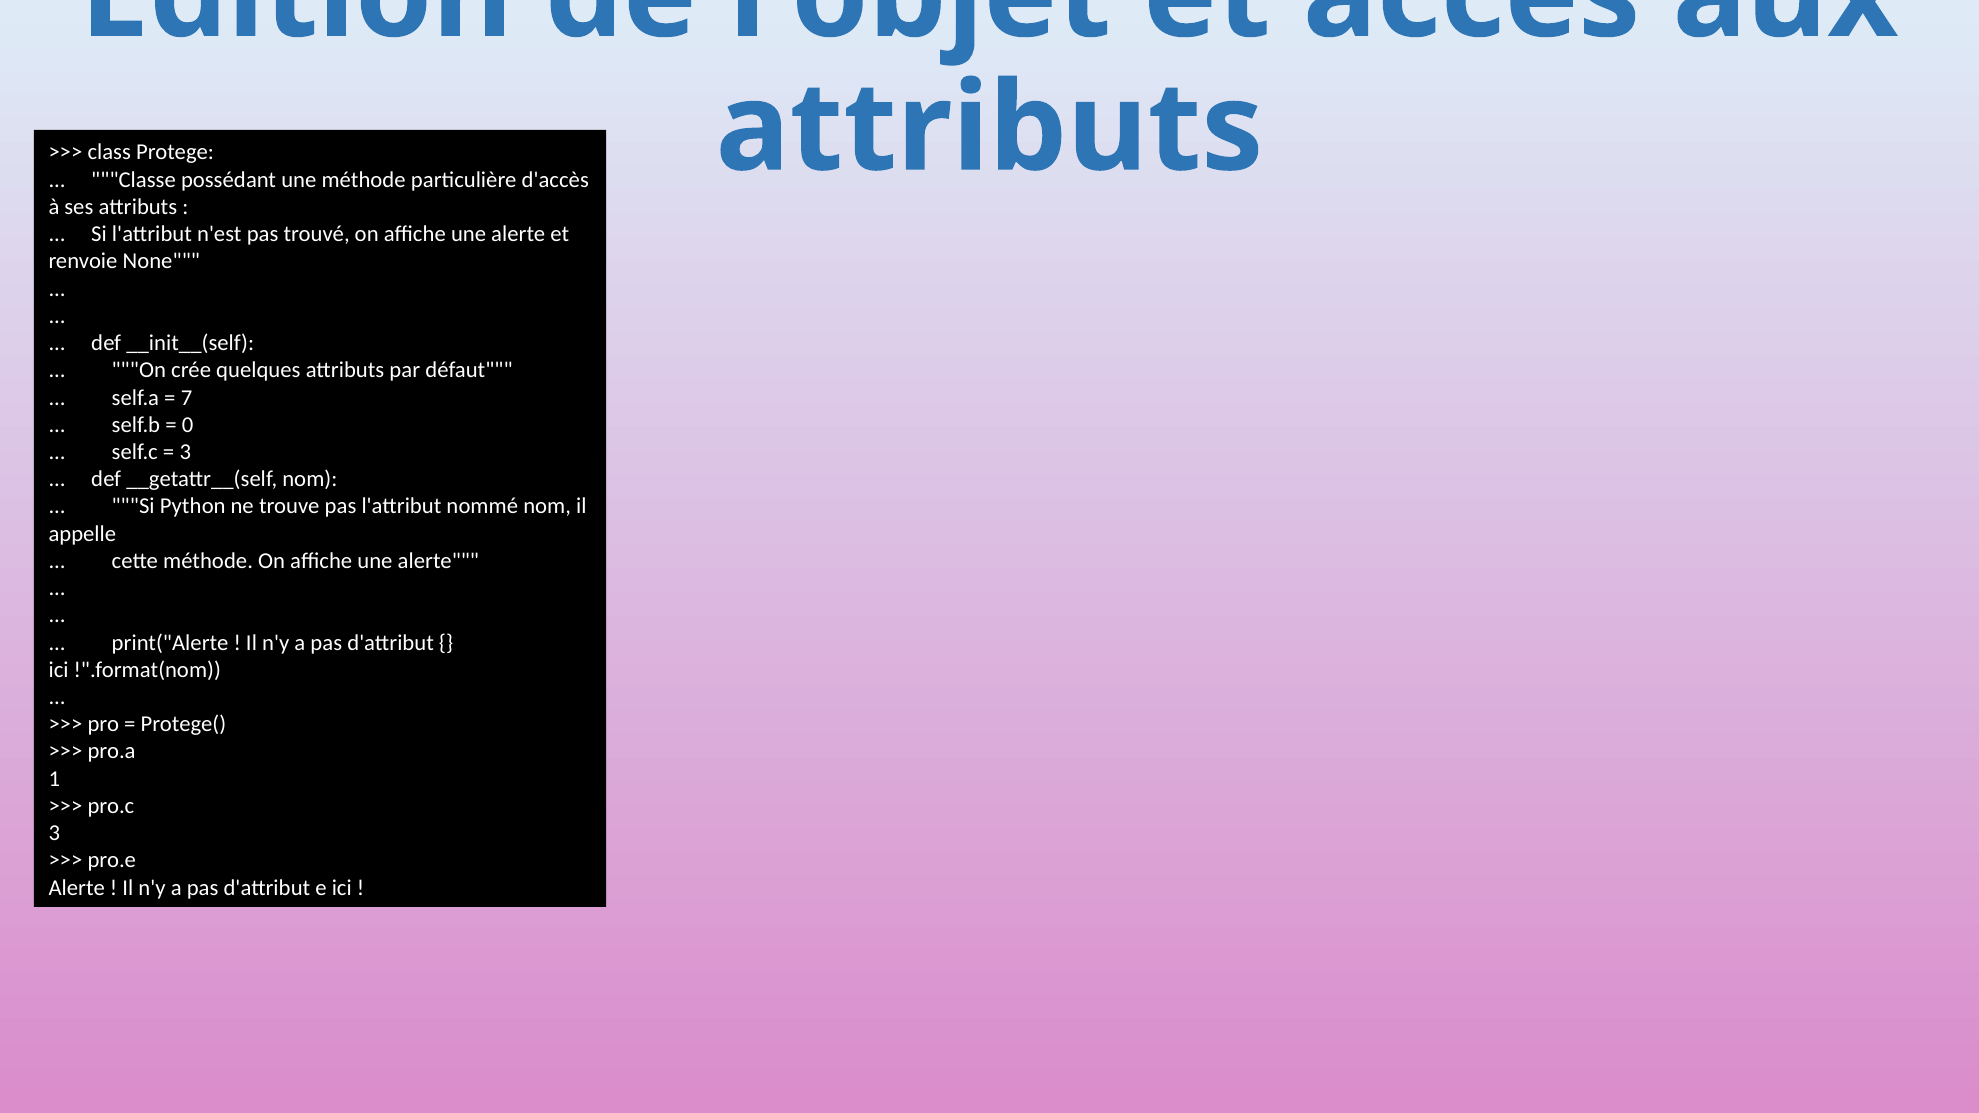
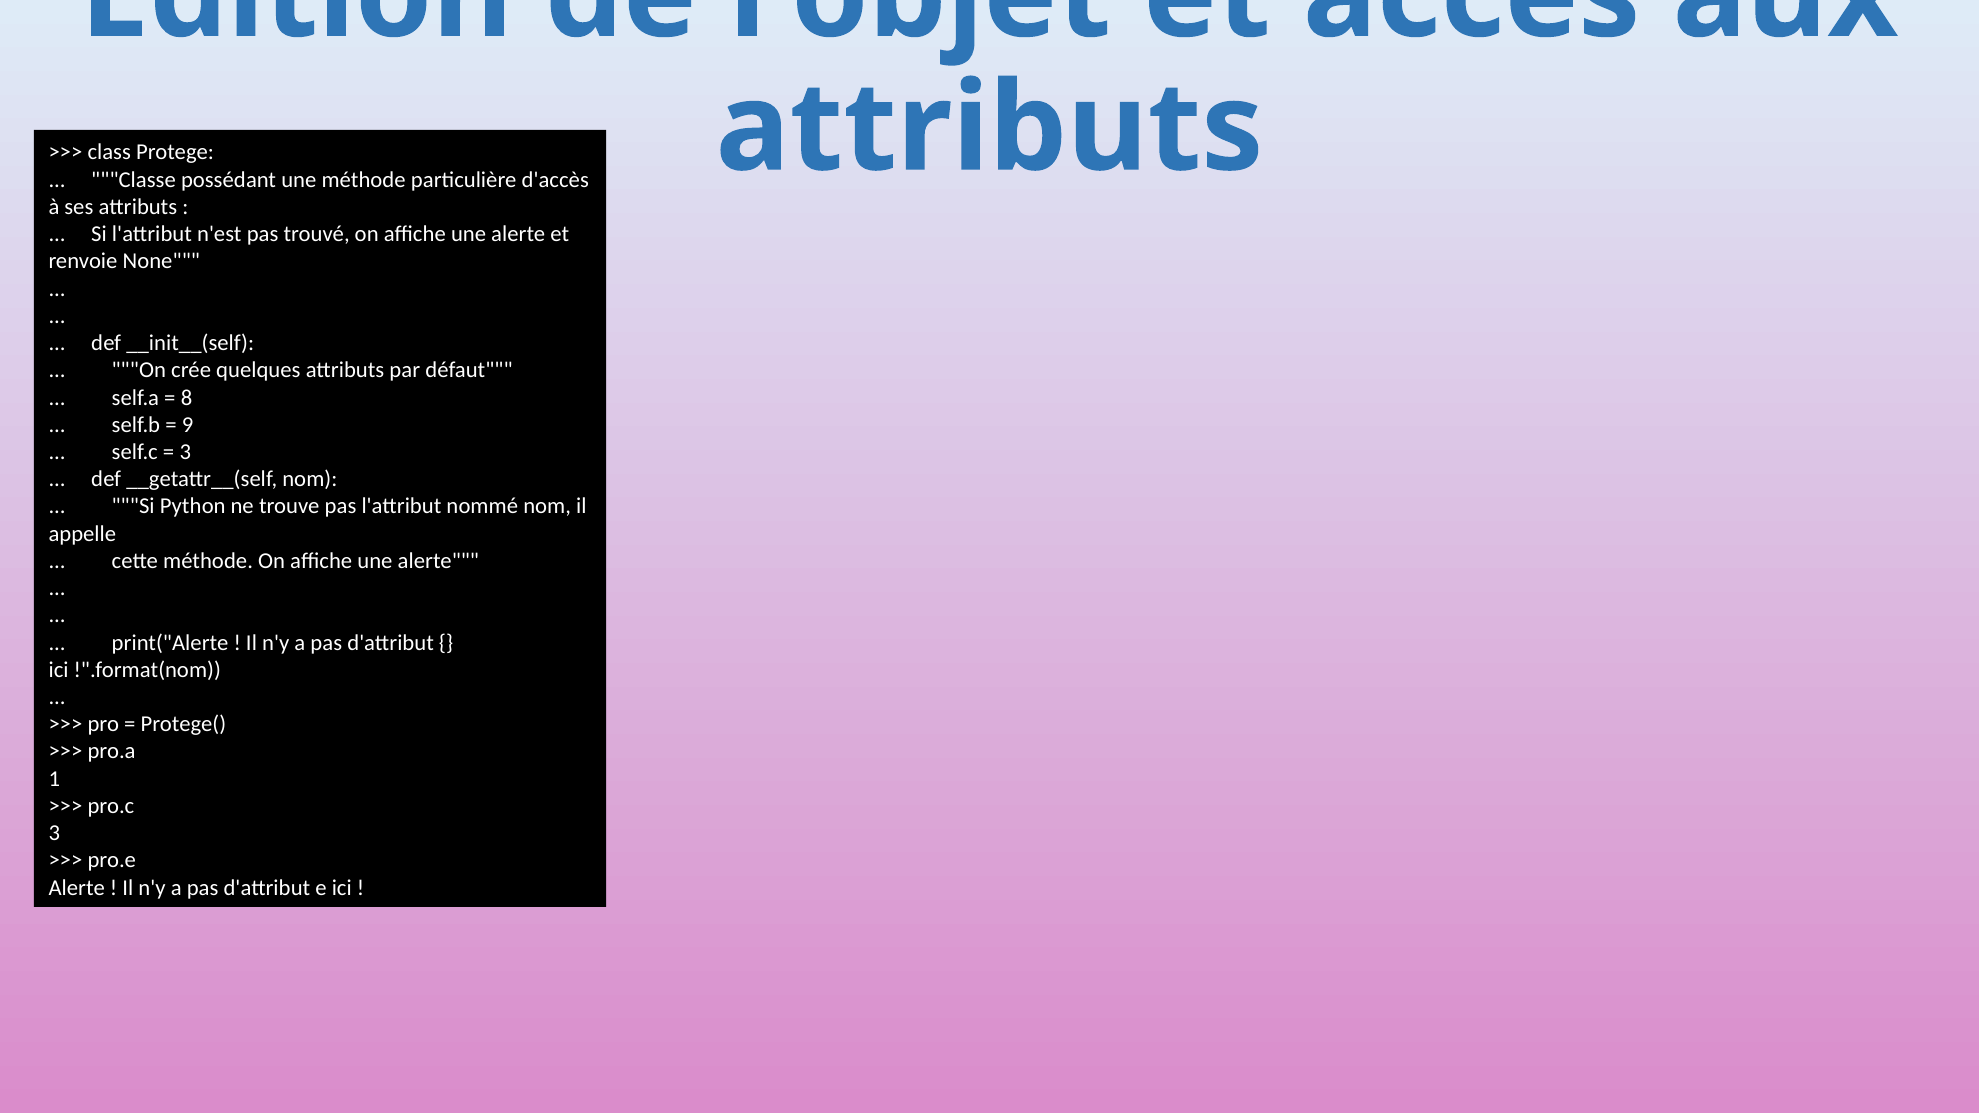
7: 7 -> 8
0: 0 -> 9
